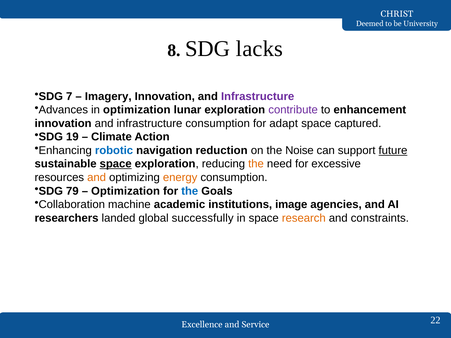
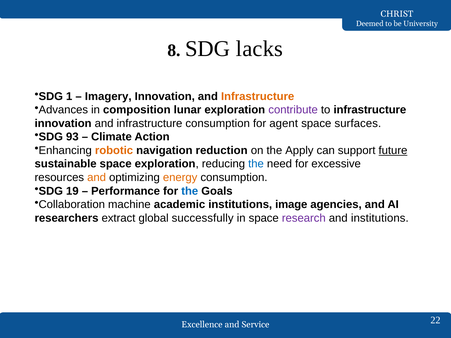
7: 7 -> 1
Infrastructure at (258, 96) colour: purple -> orange
in optimization: optimization -> composition
to enhancement: enhancement -> infrastructure
adapt: adapt -> agent
captured: captured -> surfaces
19: 19 -> 93
robotic colour: blue -> orange
Noise: Noise -> Apply
space at (116, 164) underline: present -> none
the at (256, 164) colour: orange -> blue
79: 79 -> 19
Optimization at (126, 191): Optimization -> Performance
landed: landed -> extract
research colour: orange -> purple
and constraints: constraints -> institutions
